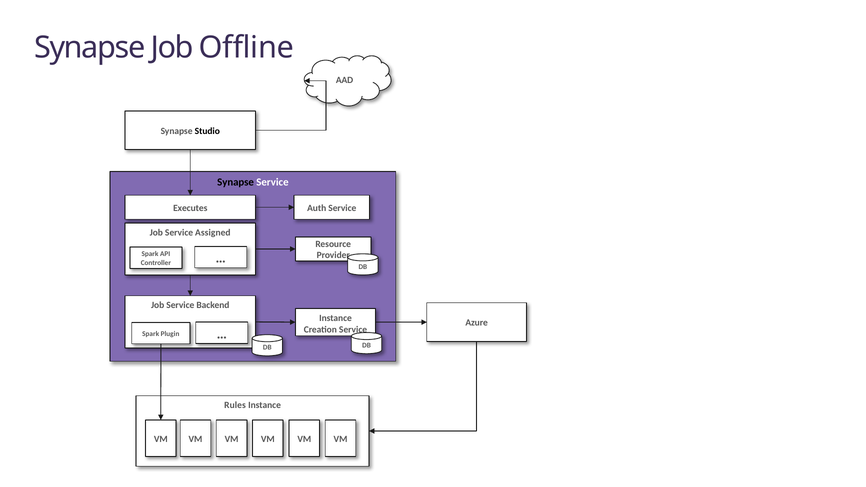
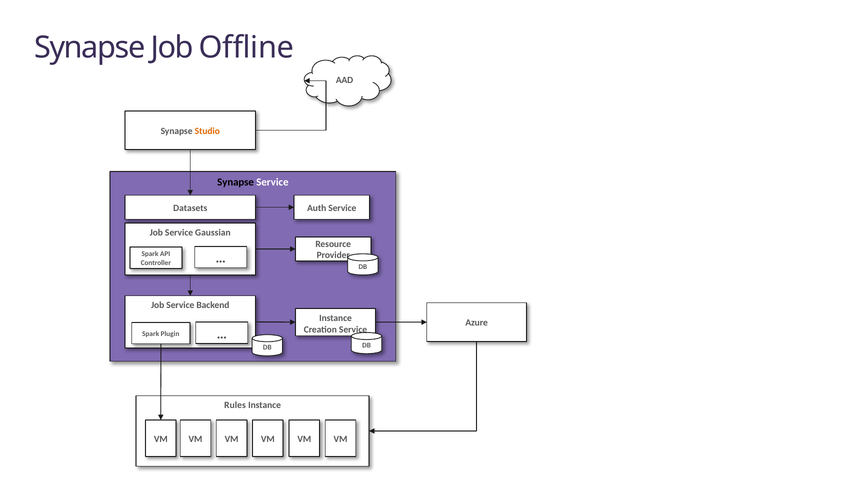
Studio colour: black -> orange
Executes: Executes -> Datasets
Assigned: Assigned -> Gaussian
